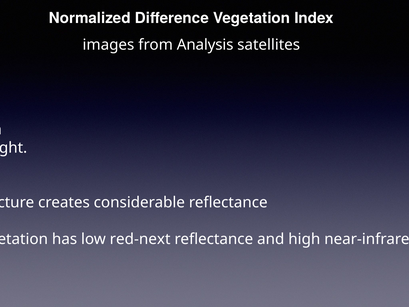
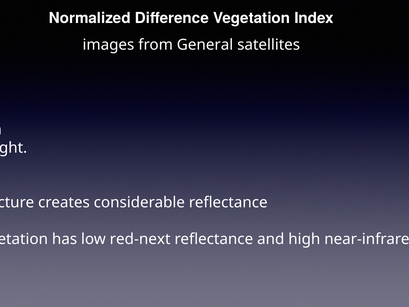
Analysis: Analysis -> General
